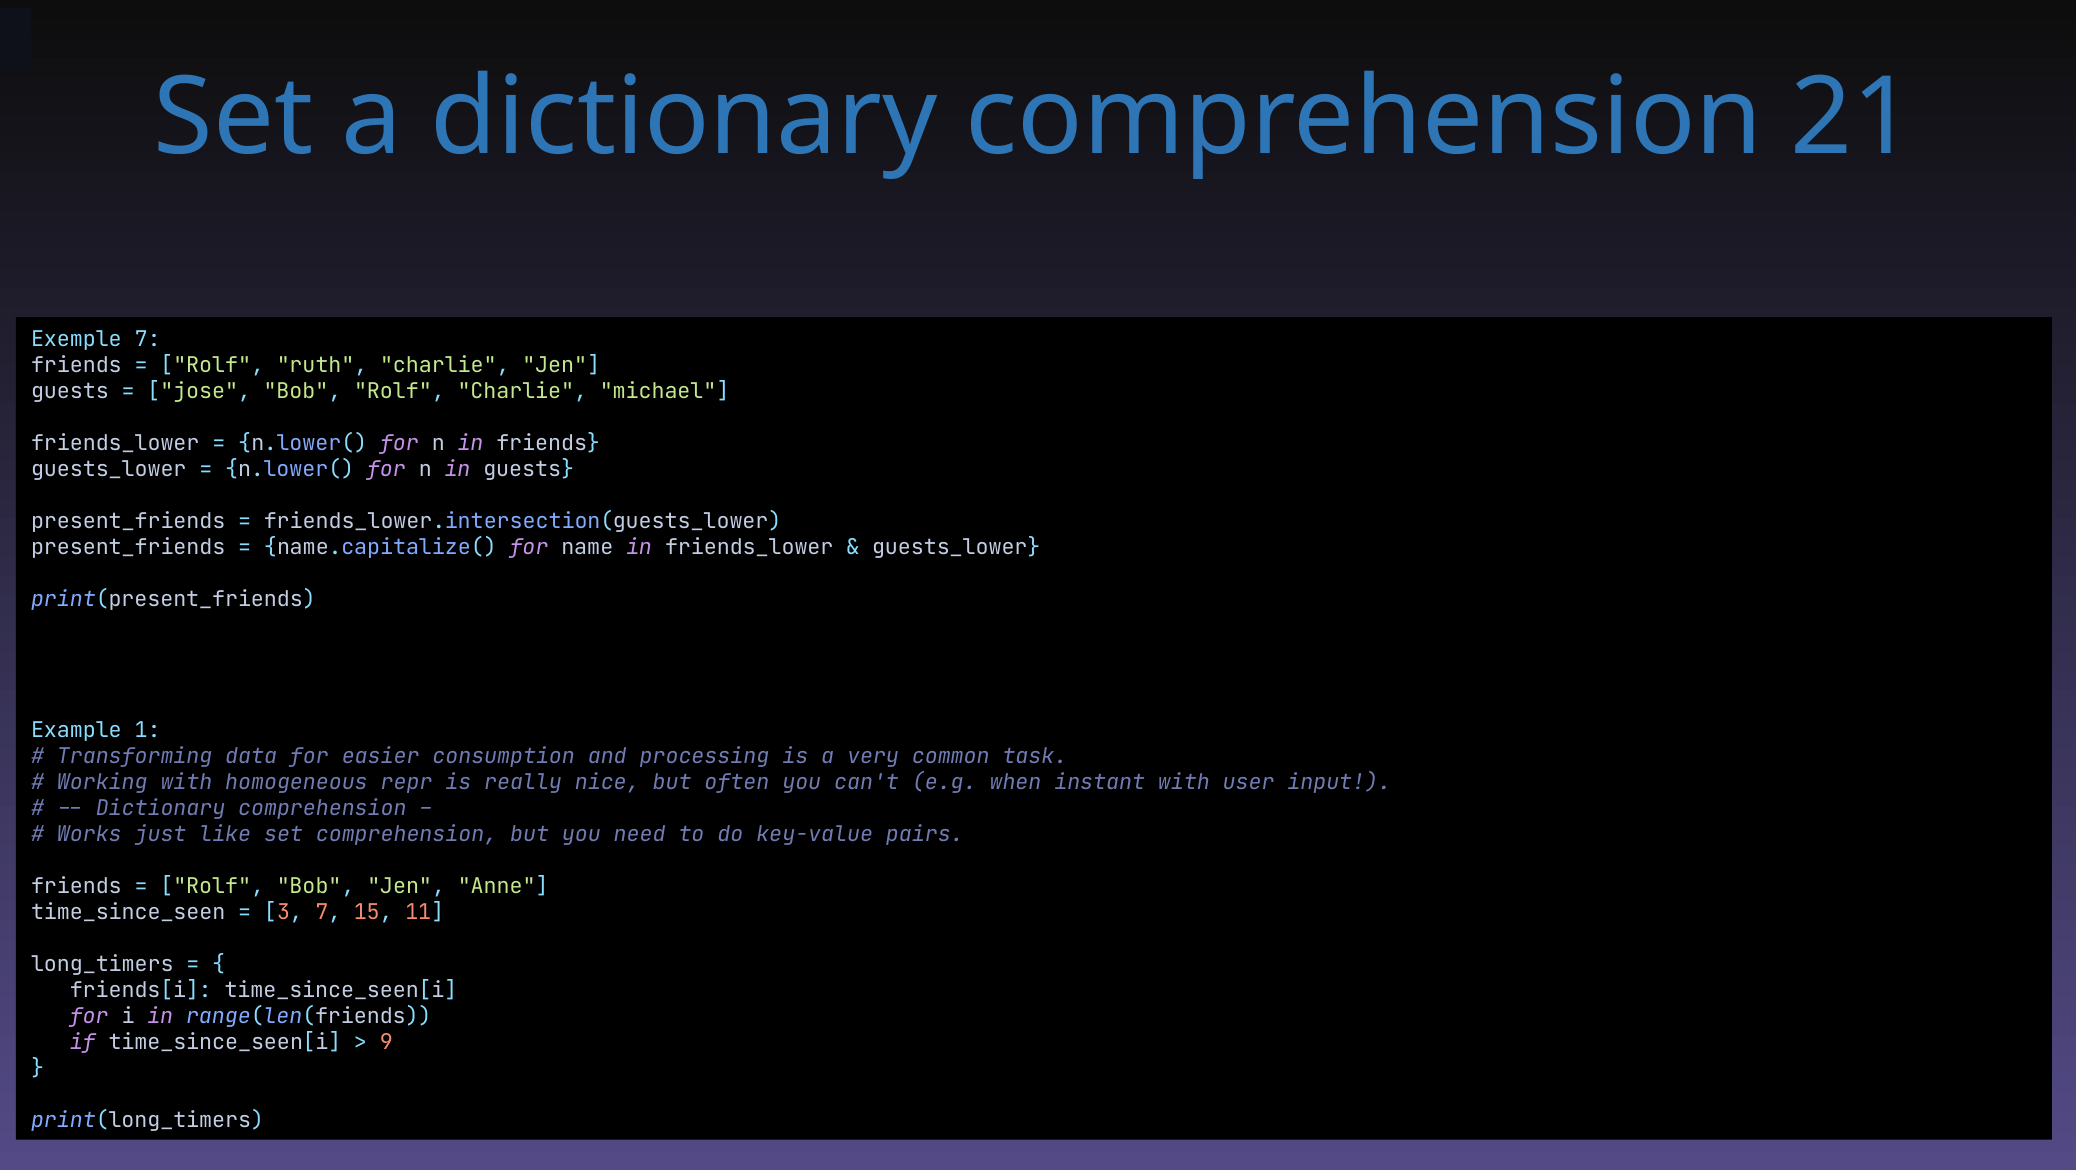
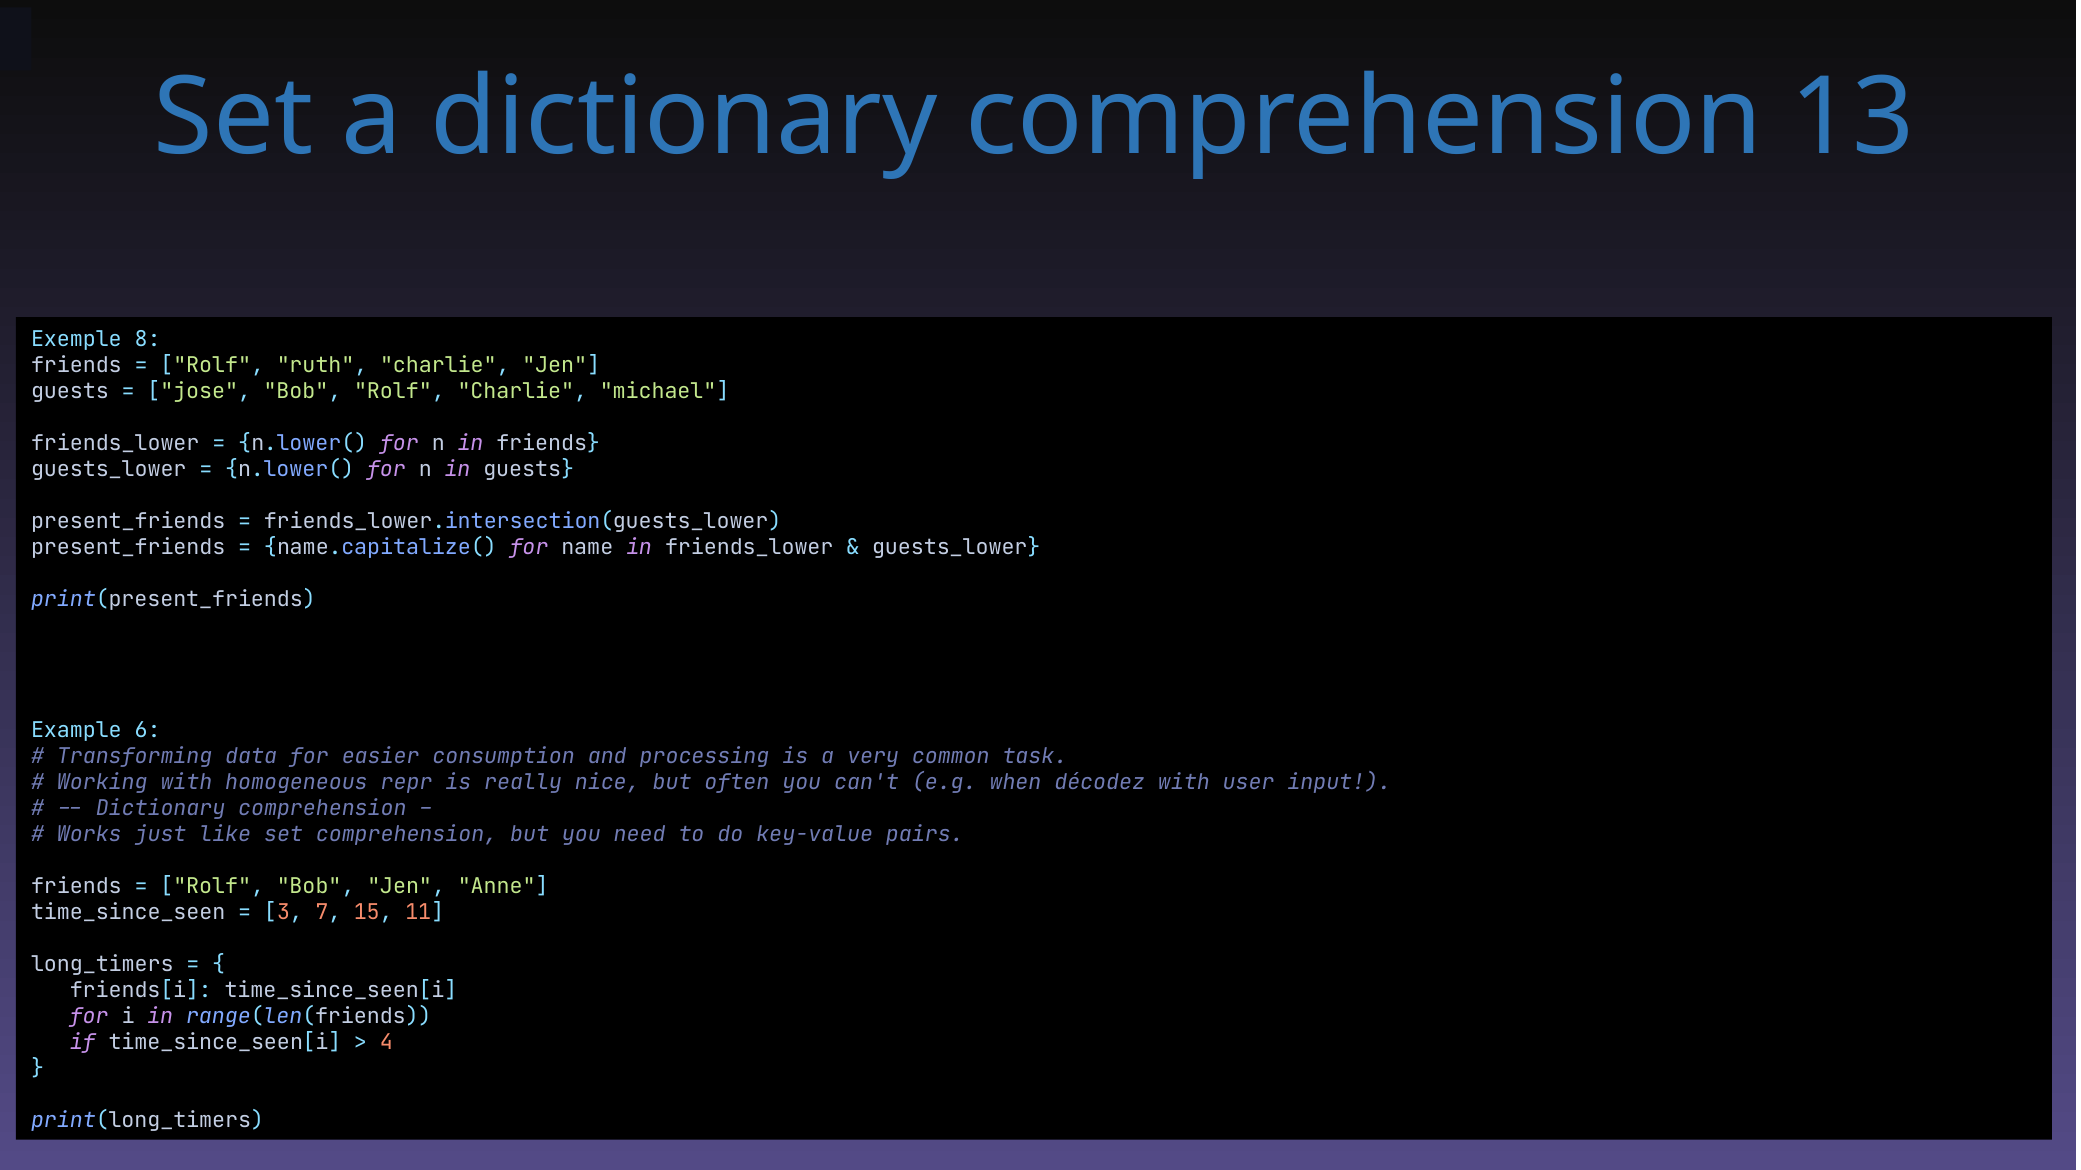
21: 21 -> 13
Exemple 7: 7 -> 8
1: 1 -> 6
instant: instant -> décodez
9: 9 -> 4
